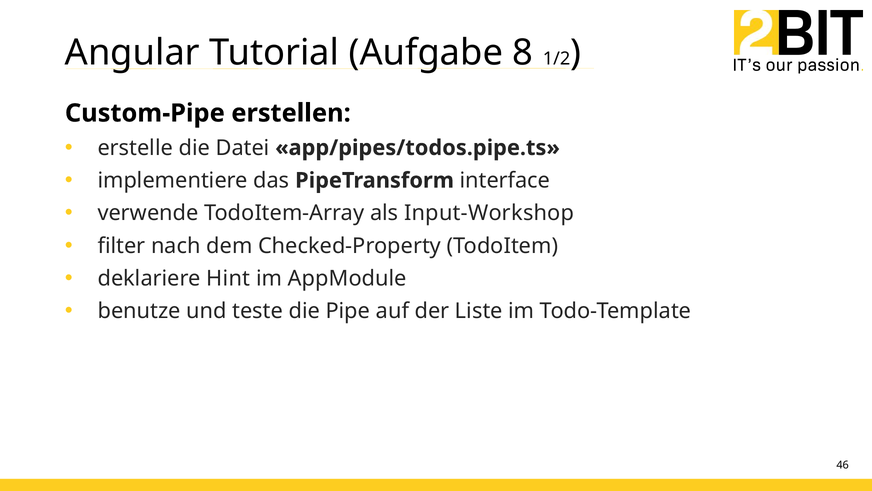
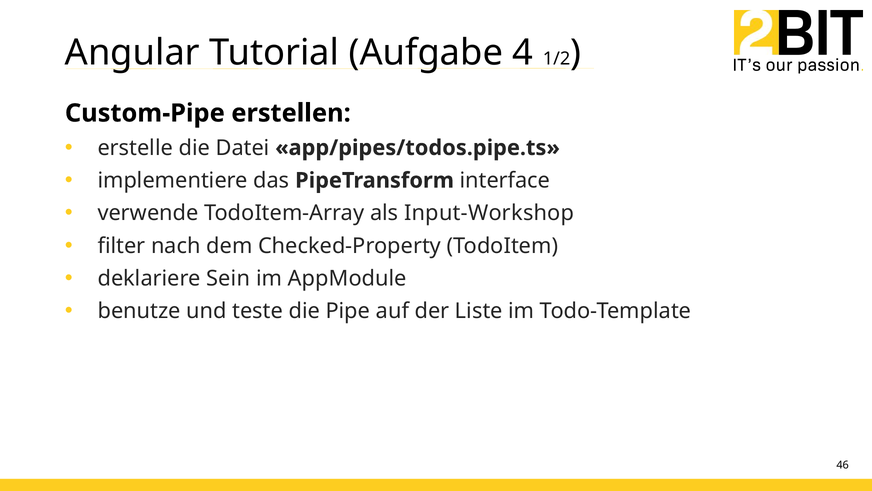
8: 8 -> 4
Hint: Hint -> Sein
